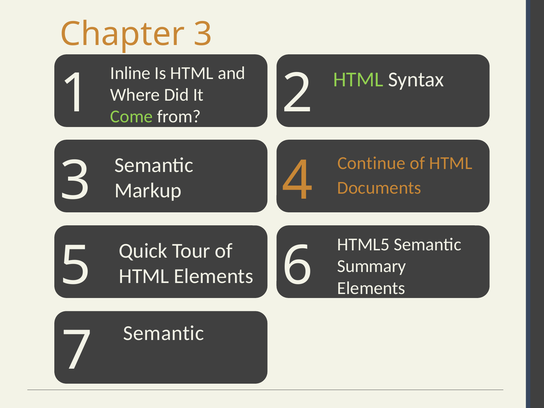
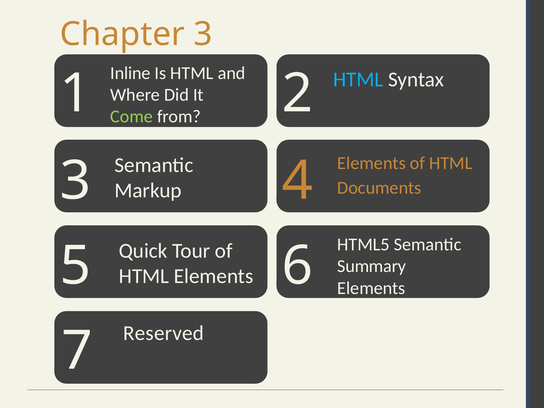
HTML at (358, 79) colour: light green -> light blue
Continue at (371, 163): Continue -> Elements
Semantic at (164, 333): Semantic -> Reserved
